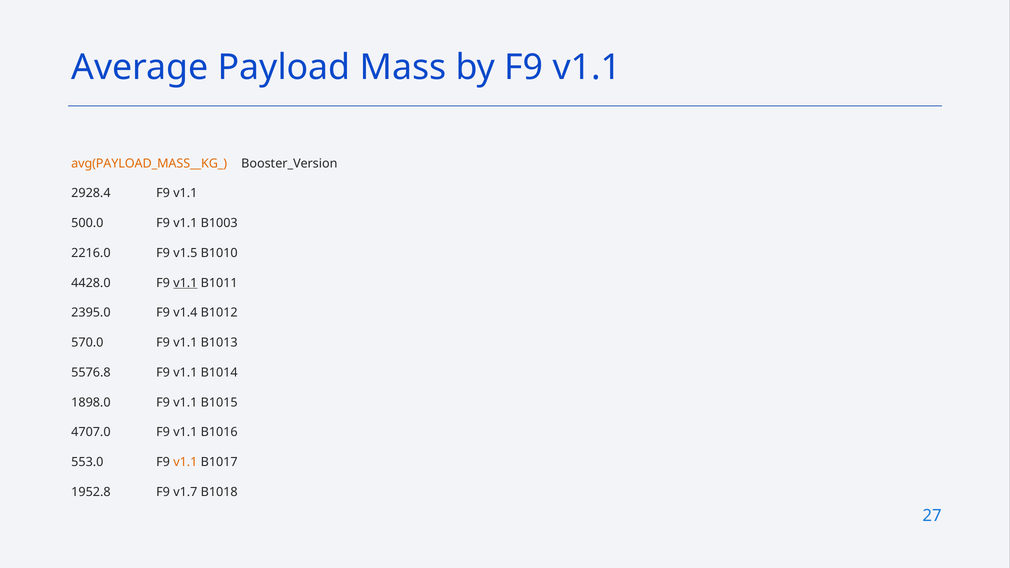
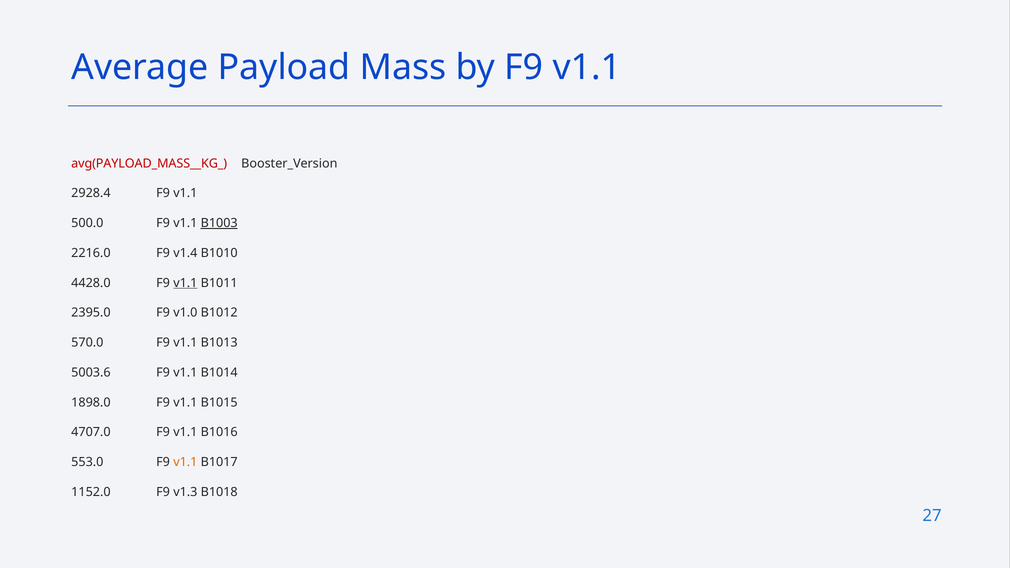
avg(PAYLOAD_MASS__KG_ colour: orange -> red
B1003 underline: none -> present
v1.5: v1.5 -> v1.4
v1.4: v1.4 -> v1.0
5576.8: 5576.8 -> 5003.6
1952.8: 1952.8 -> 1152.0
v1.7: v1.7 -> v1.3
